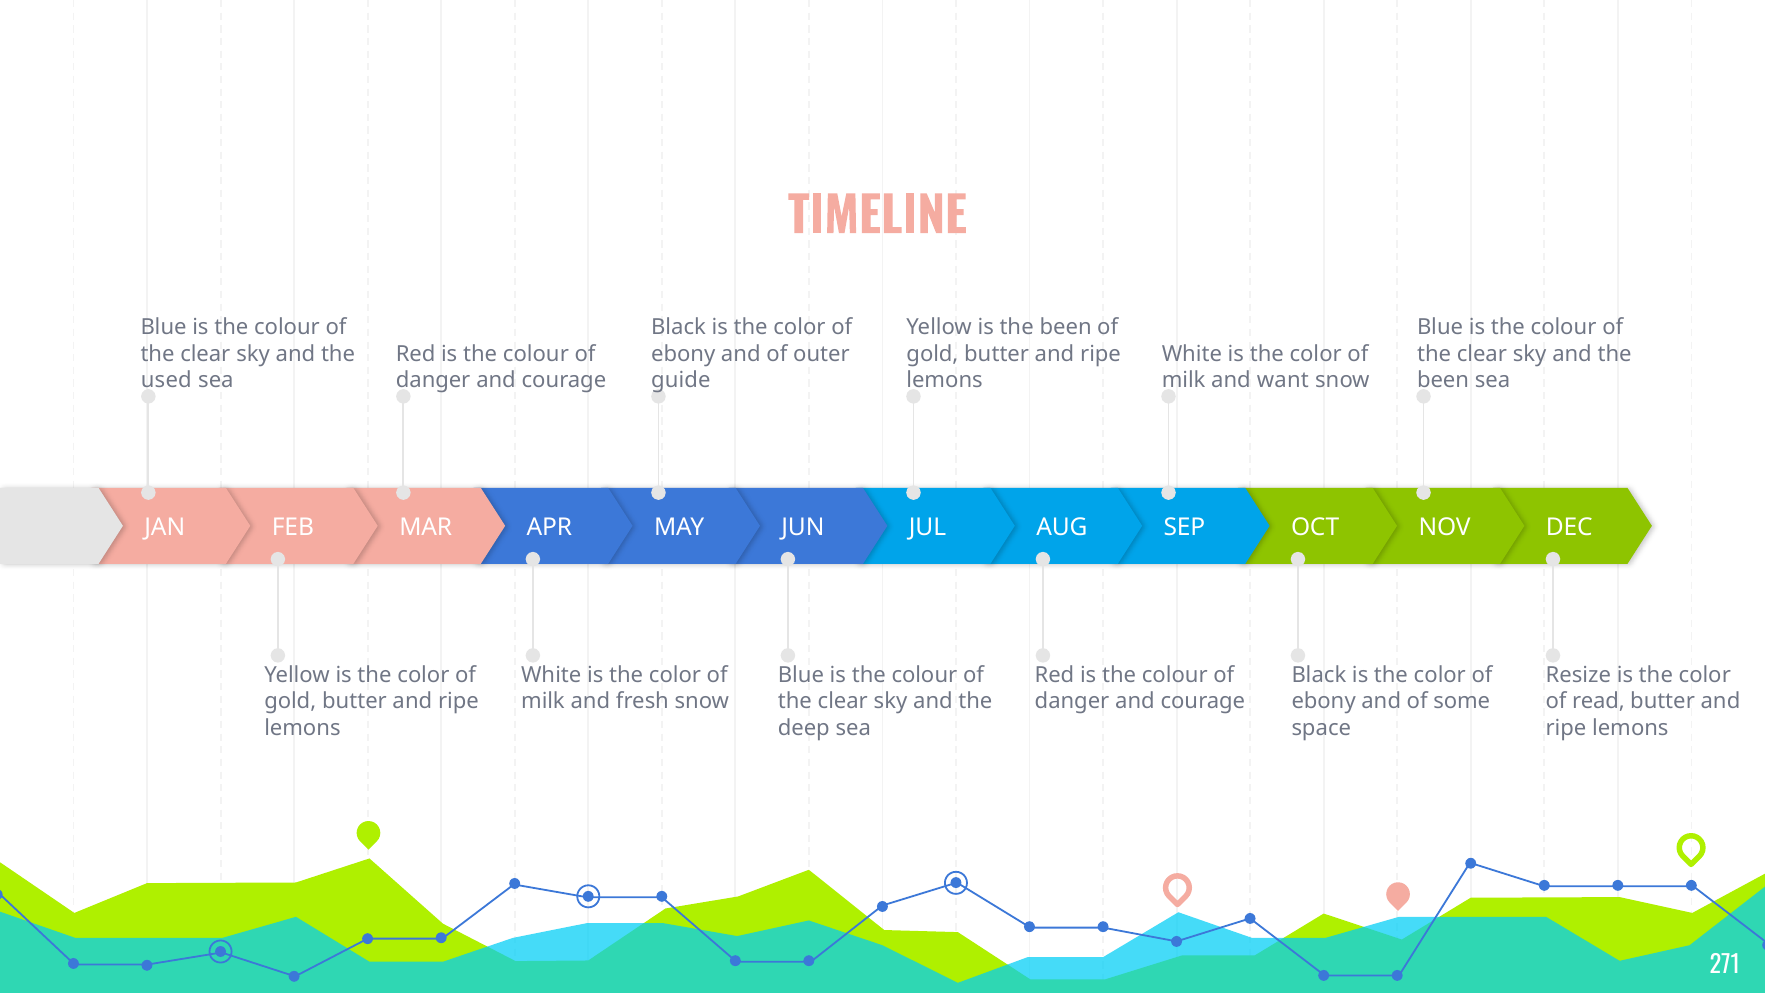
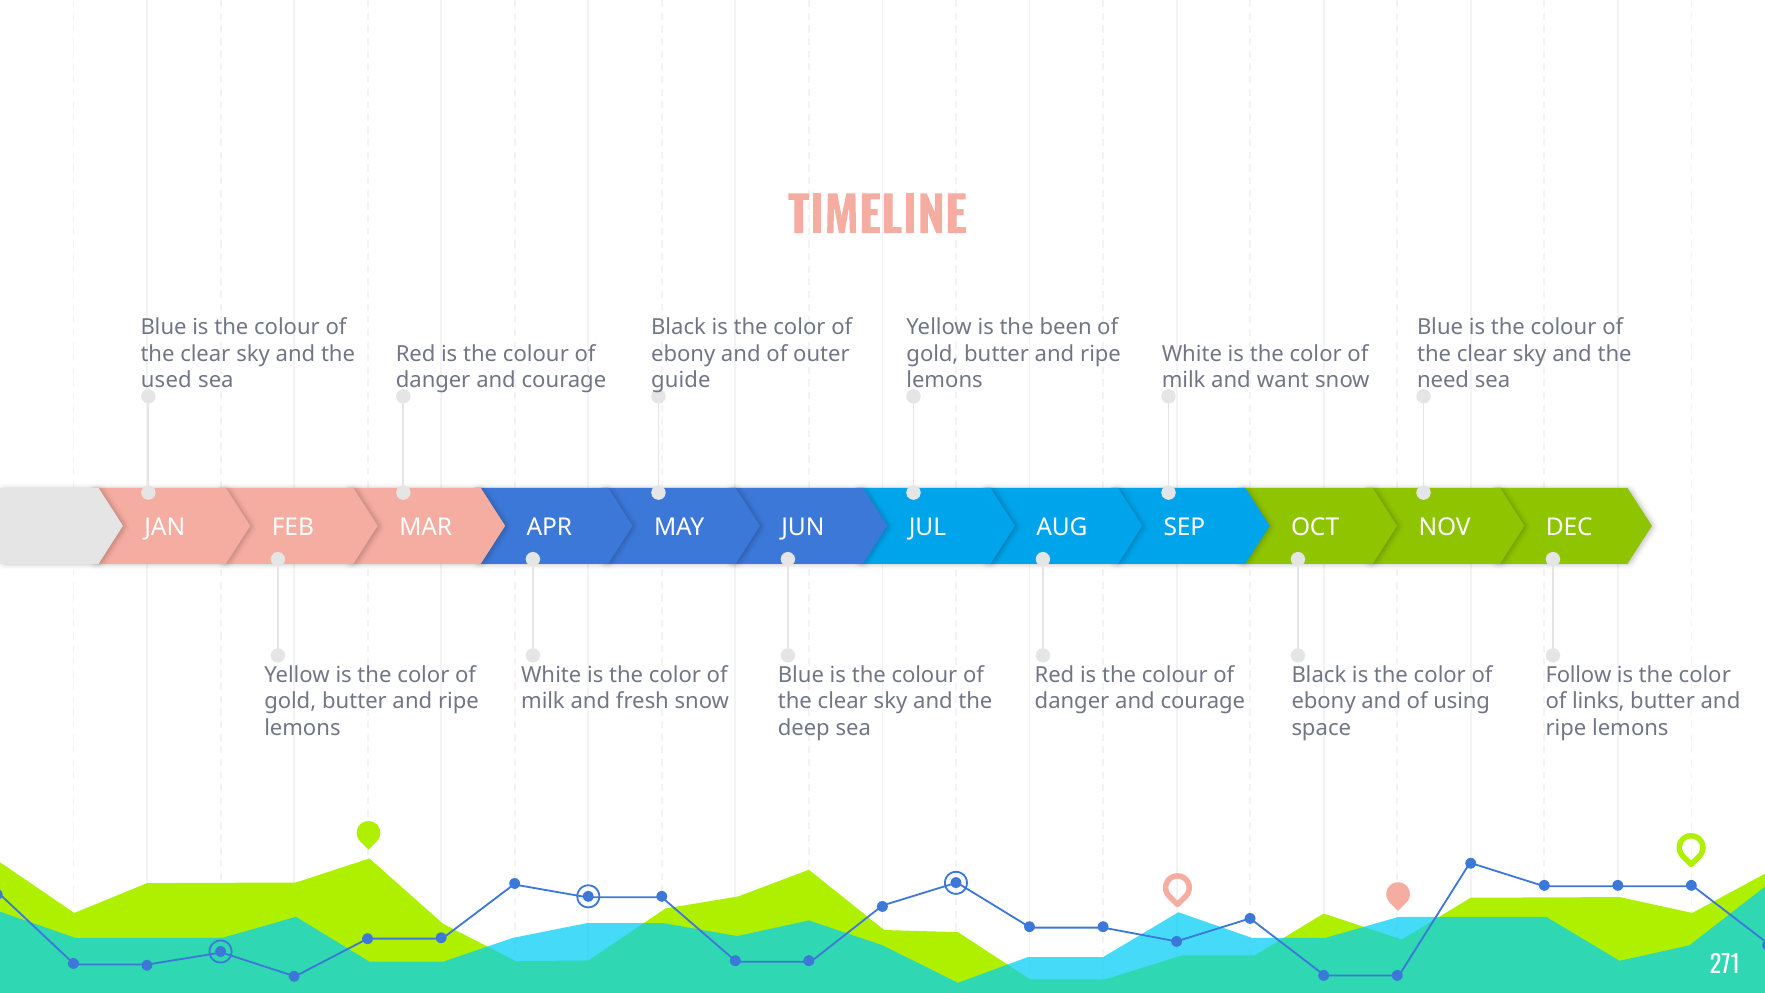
been at (1443, 380): been -> need
Resize: Resize -> Follow
some: some -> using
read: read -> links
